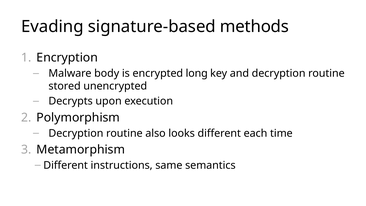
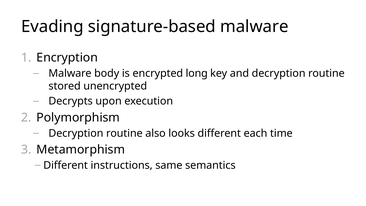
signature-based methods: methods -> malware
